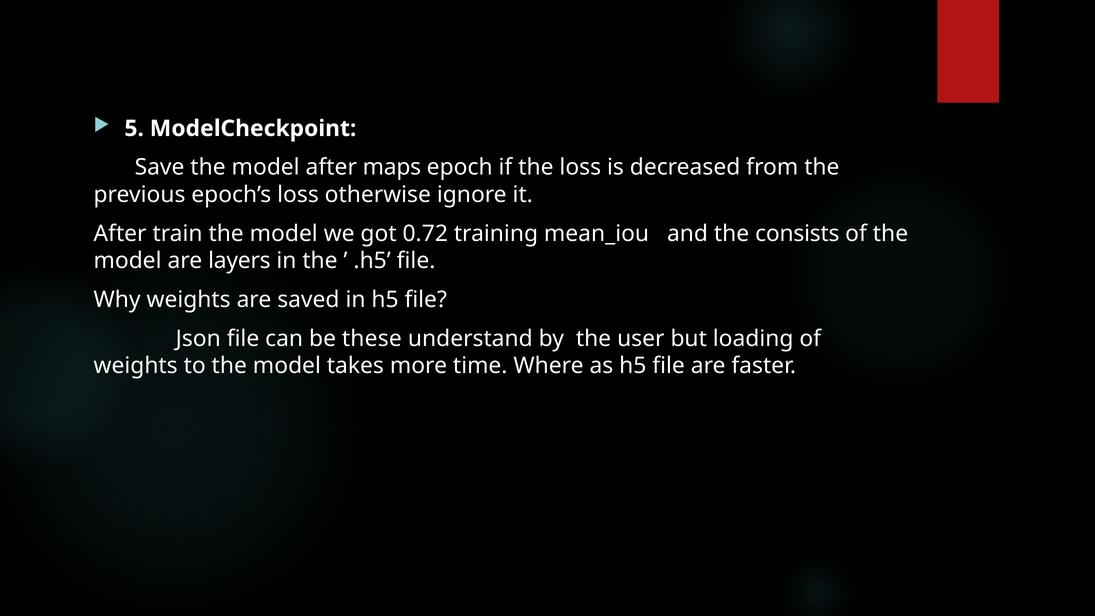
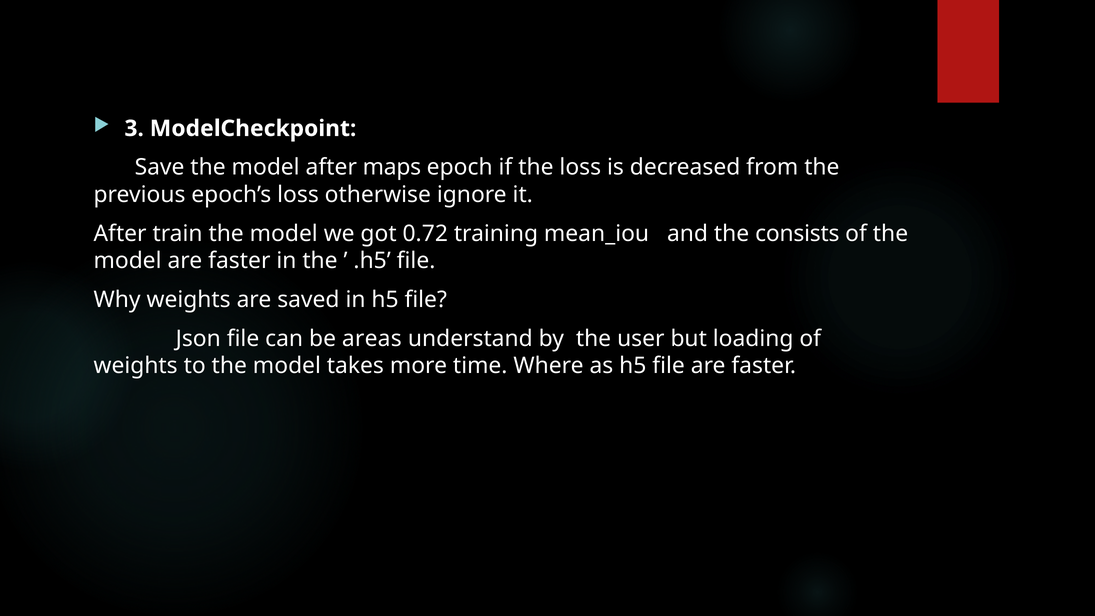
5: 5 -> 3
model are layers: layers -> faster
these: these -> areas
